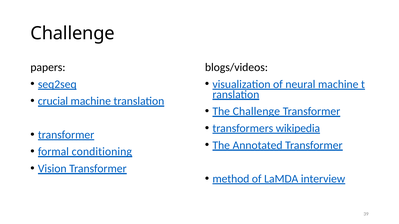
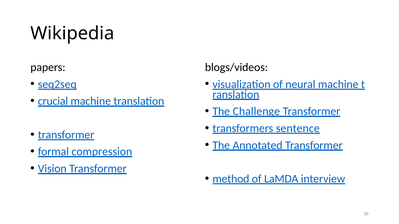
Challenge at (73, 34): Challenge -> Wikipedia
wikipedia: wikipedia -> sentence
conditioning: conditioning -> compression
